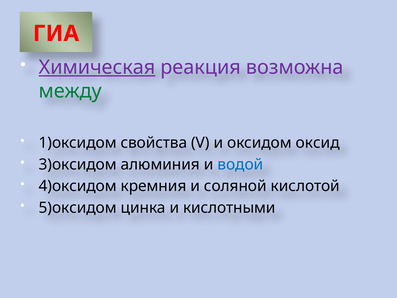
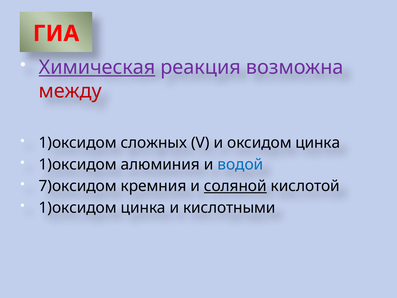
между colour: green -> red
свойства: свойства -> сложных
оксидом оксид: оксид -> цинка
3)оксидом at (78, 164): 3)оксидом -> 1)оксидом
4)оксидом: 4)оксидом -> 7)оксидом
соляной underline: none -> present
5)оксидом at (78, 208): 5)оксидом -> 1)оксидом
